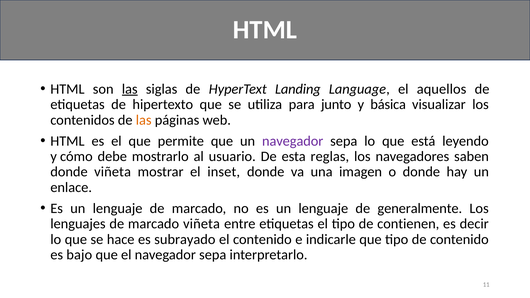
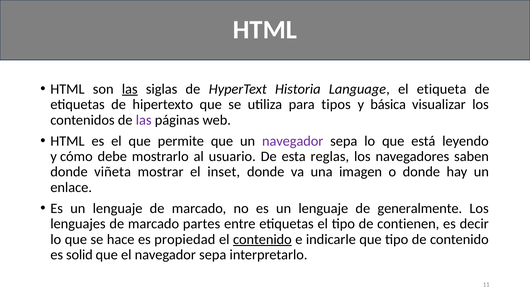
Landing: Landing -> Historia
aquellos: aquellos -> etiqueta
junto: junto -> tipos
las at (144, 120) colour: orange -> purple
marcado viñeta: viñeta -> partes
subrayado: subrayado -> propiedad
contenido at (262, 239) underline: none -> present
bajo: bajo -> solid
